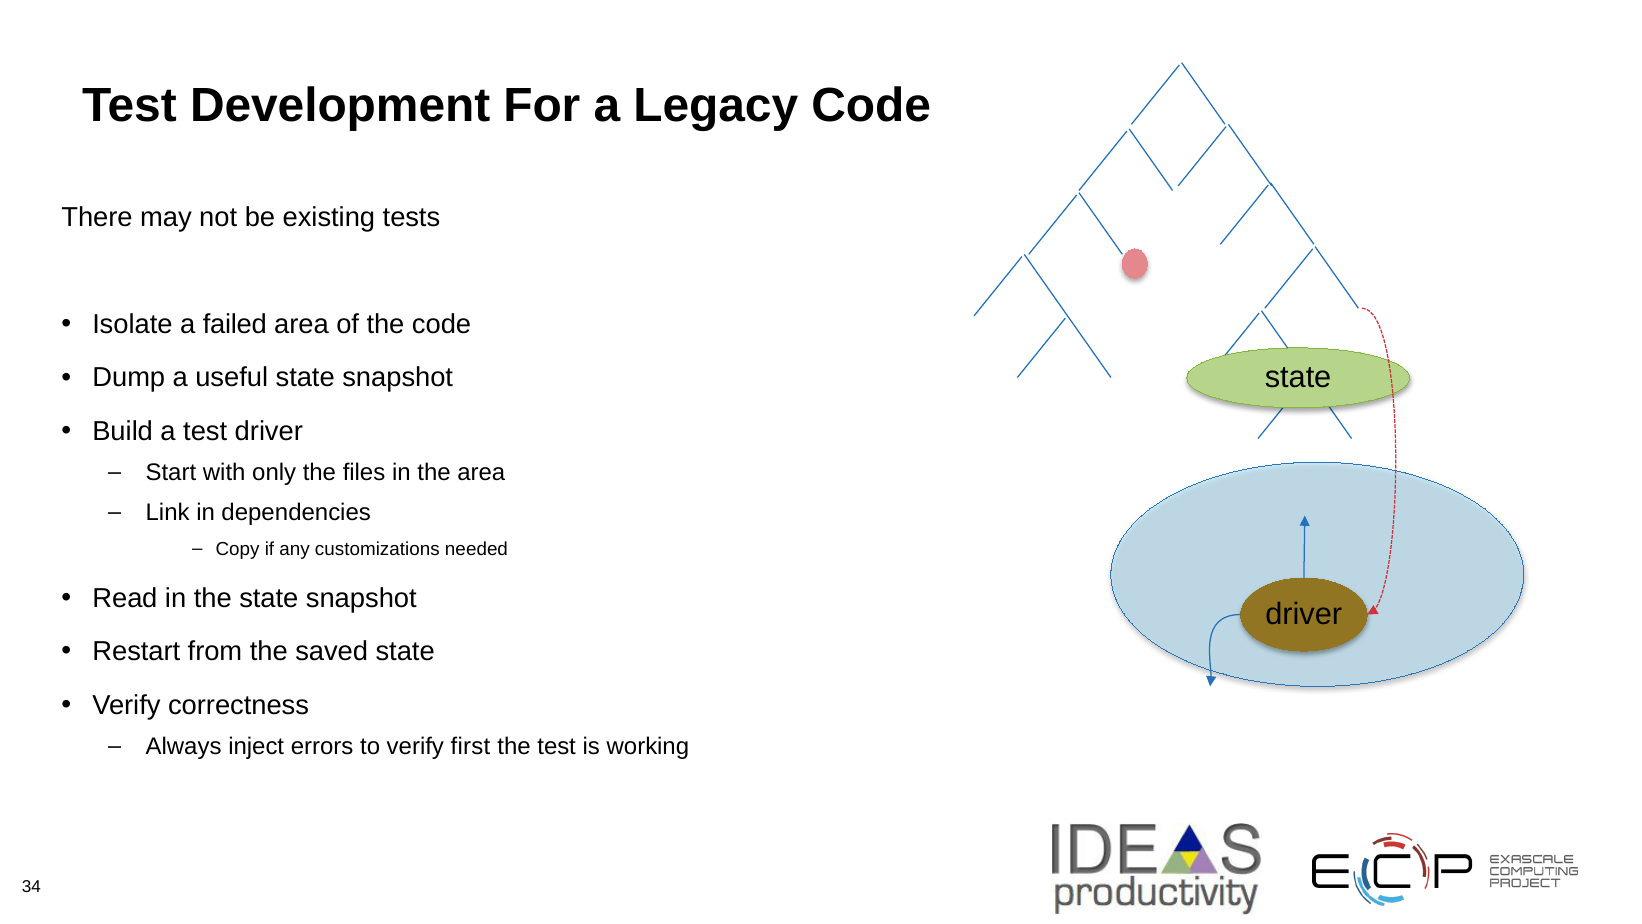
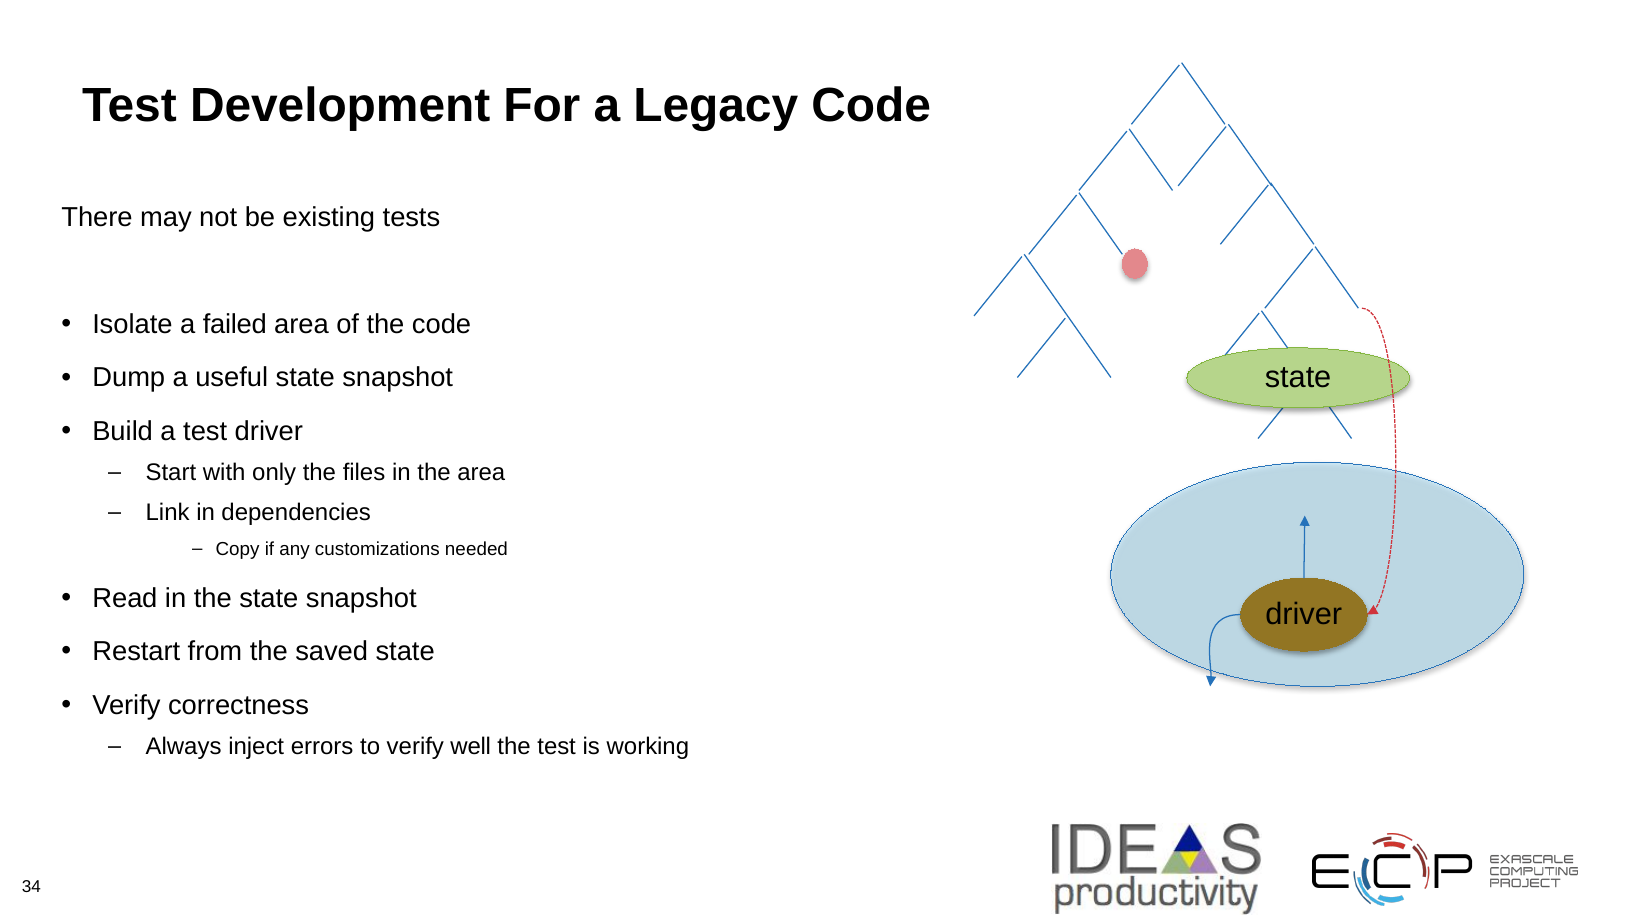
first: first -> well
